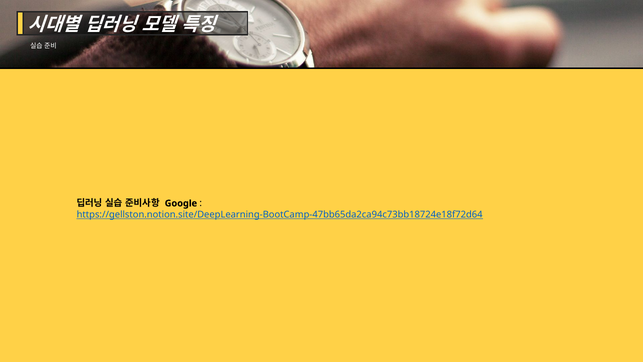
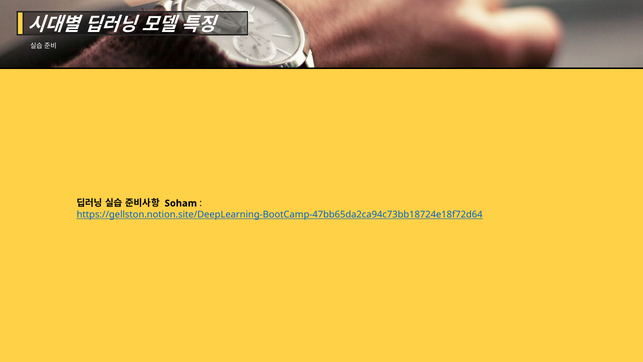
Google: Google -> Soham
